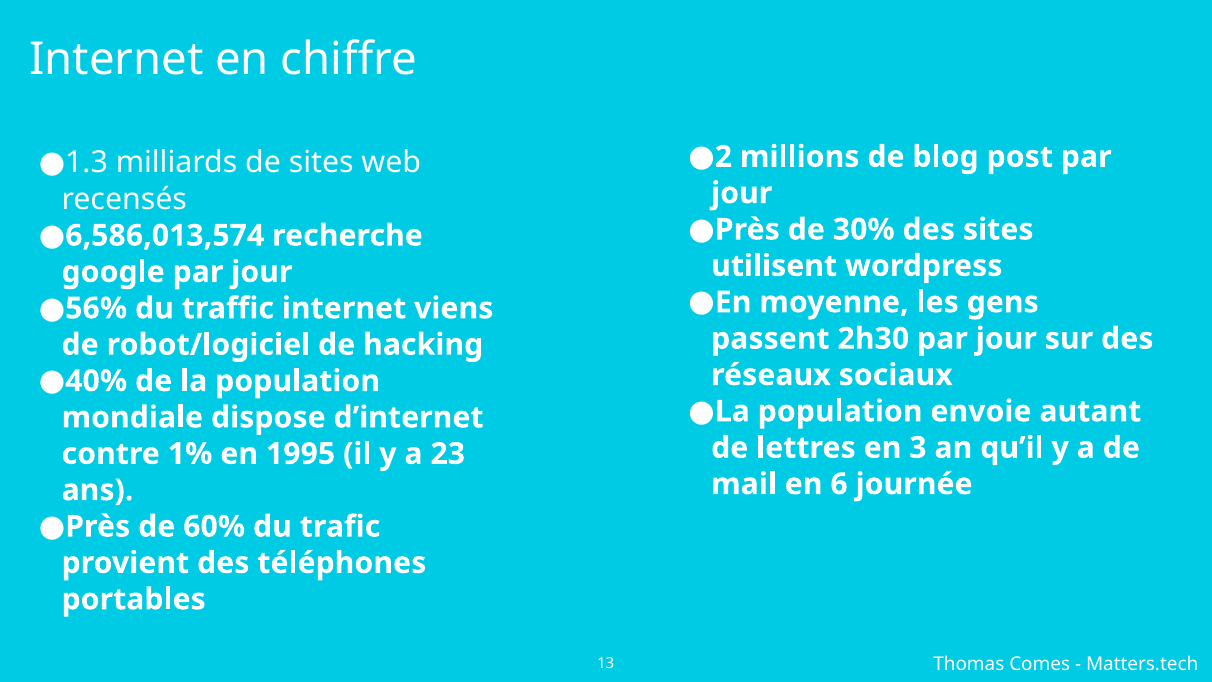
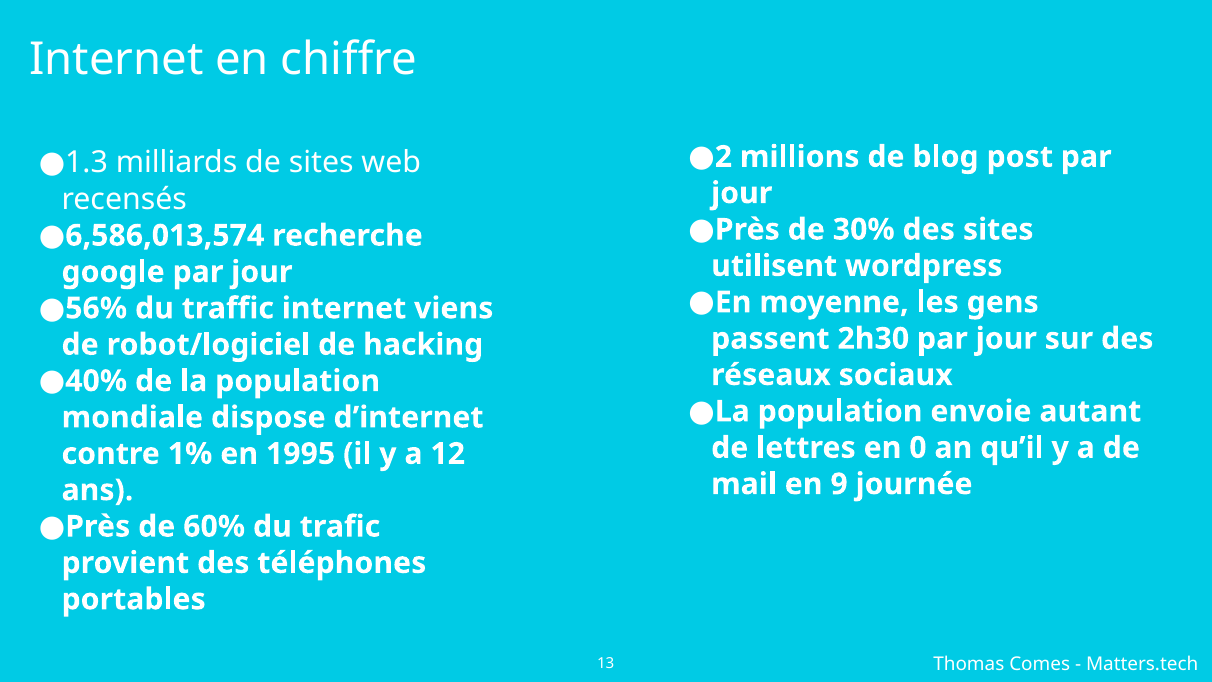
3: 3 -> 0
23: 23 -> 12
6: 6 -> 9
